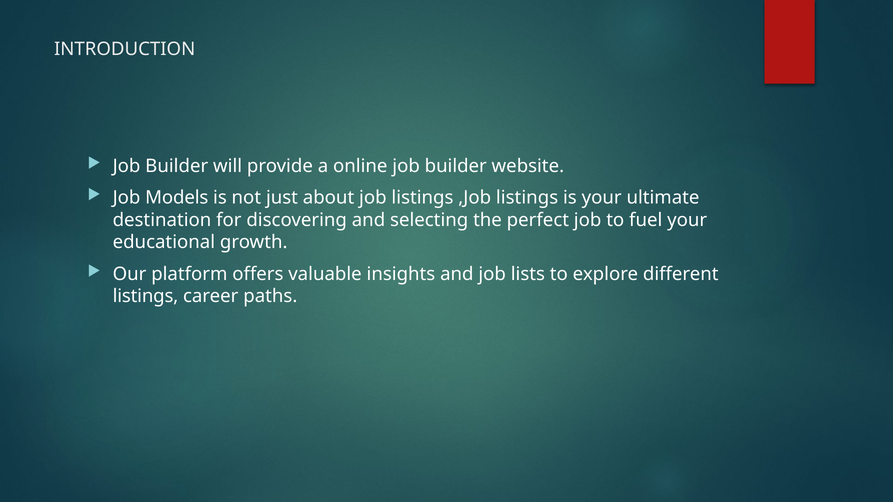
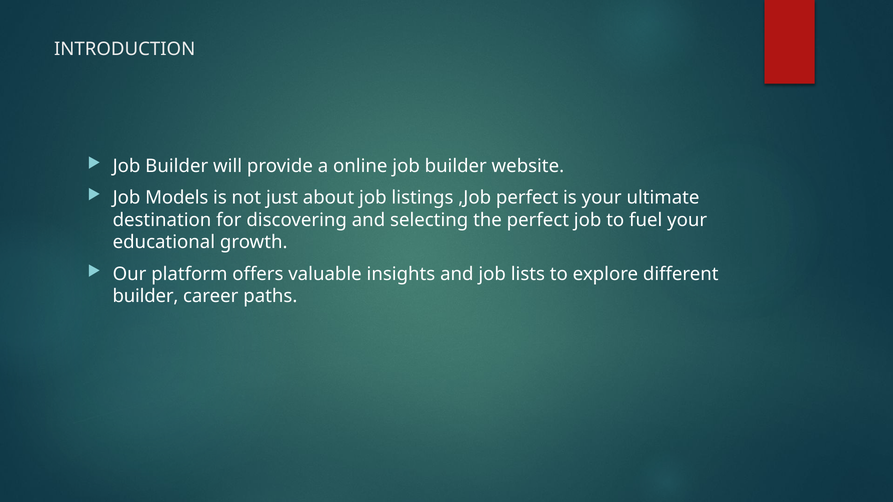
,Job listings: listings -> perfect
listings at (145, 296): listings -> builder
